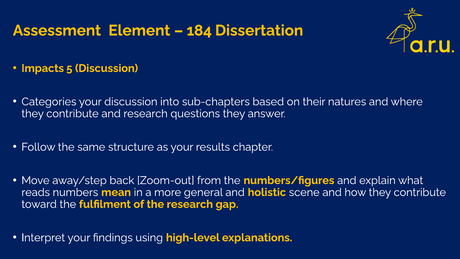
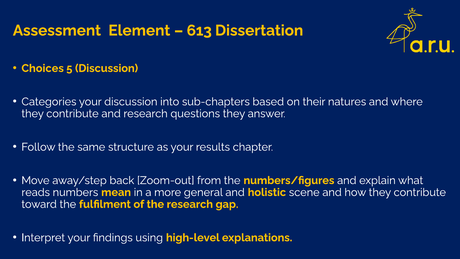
184: 184 -> 613
Impacts: Impacts -> Choices
